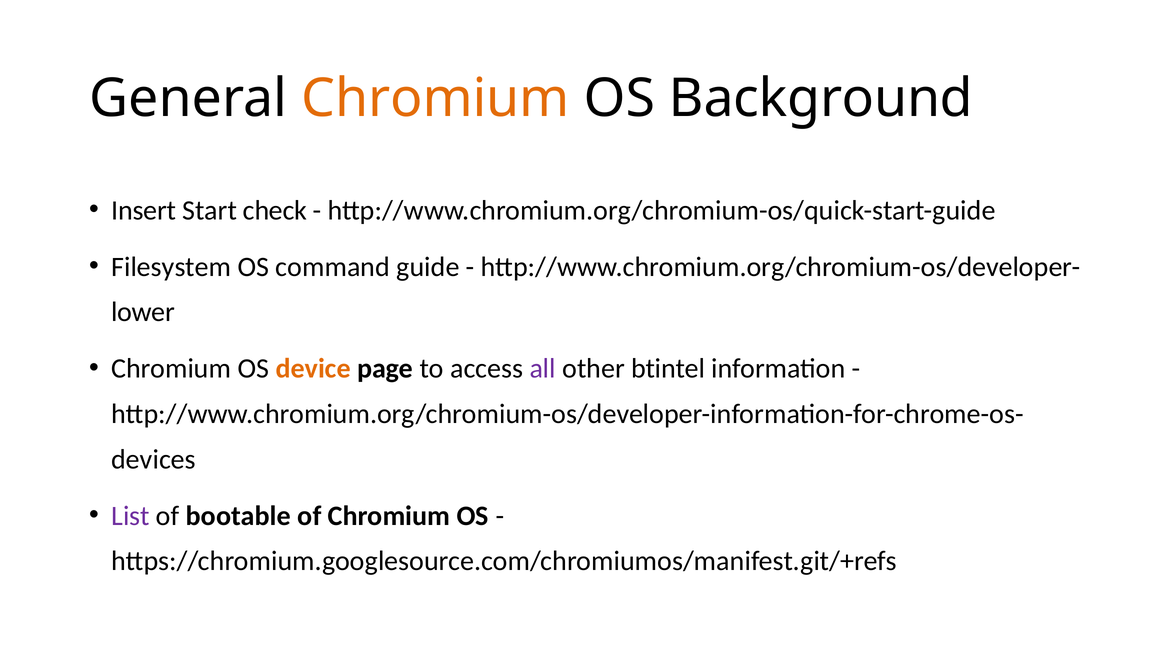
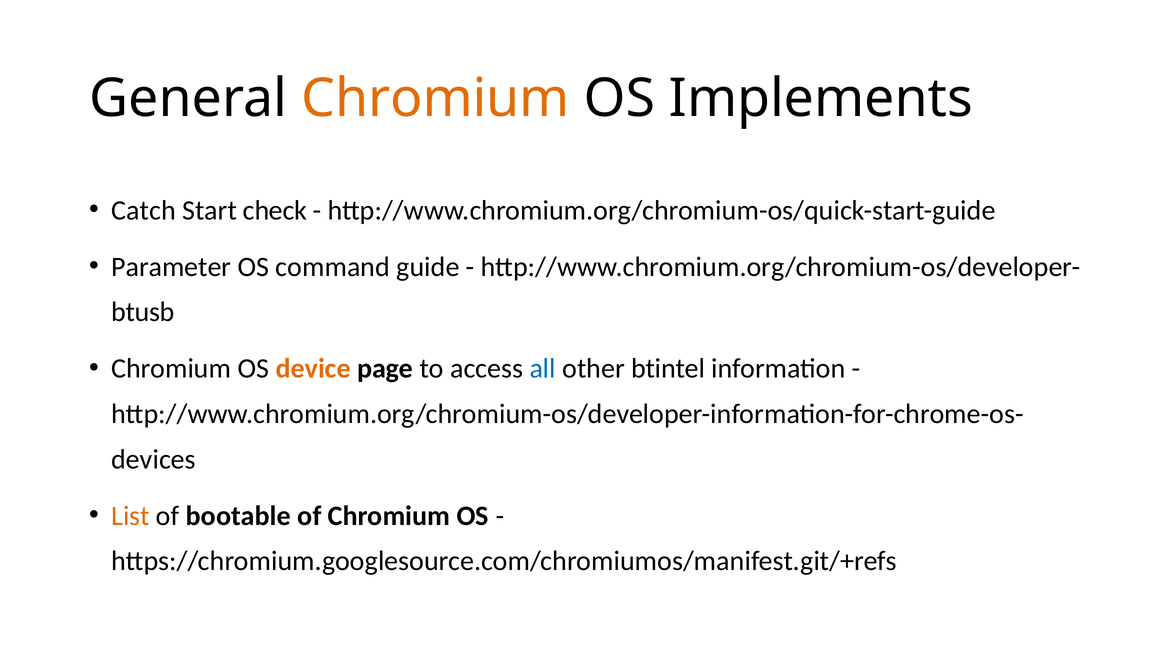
Background: Background -> Implements
Insert: Insert -> Catch
Filesystem: Filesystem -> Parameter
lower: lower -> btusb
all colour: purple -> blue
List colour: purple -> orange
